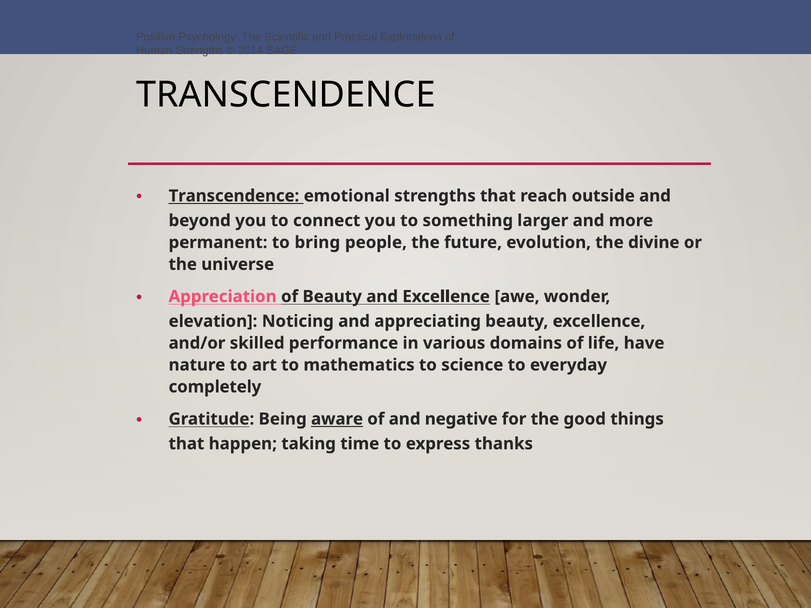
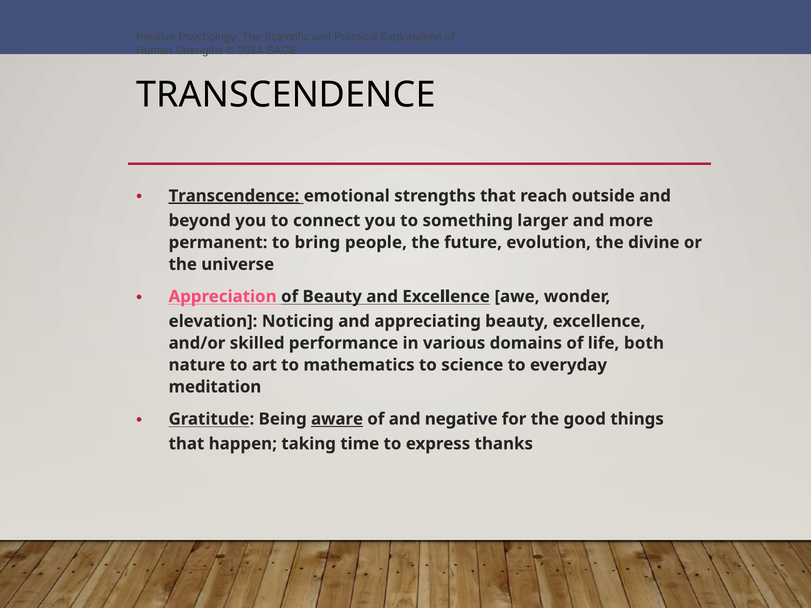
Transcendence at (234, 196) underline: none -> present
have: have -> both
completely: completely -> meditation
